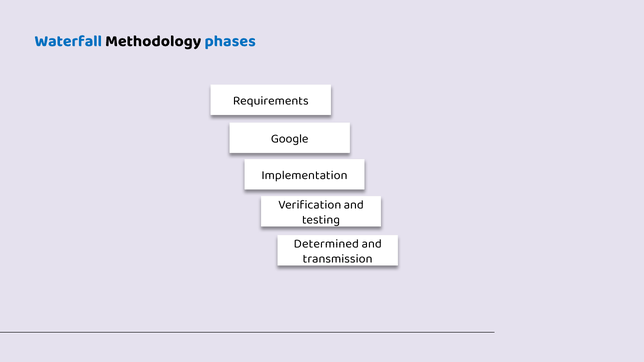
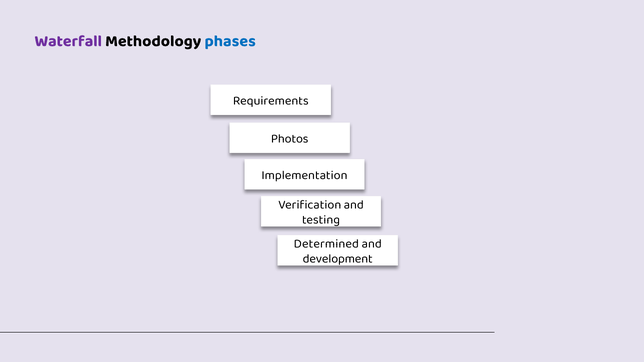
Waterfall colour: blue -> purple
Google: Google -> Photos
transmission: transmission -> development
